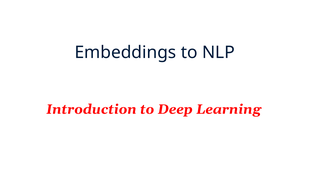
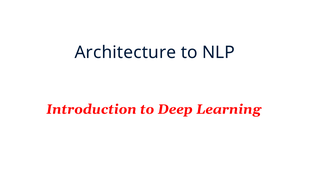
Embeddings: Embeddings -> Architecture
